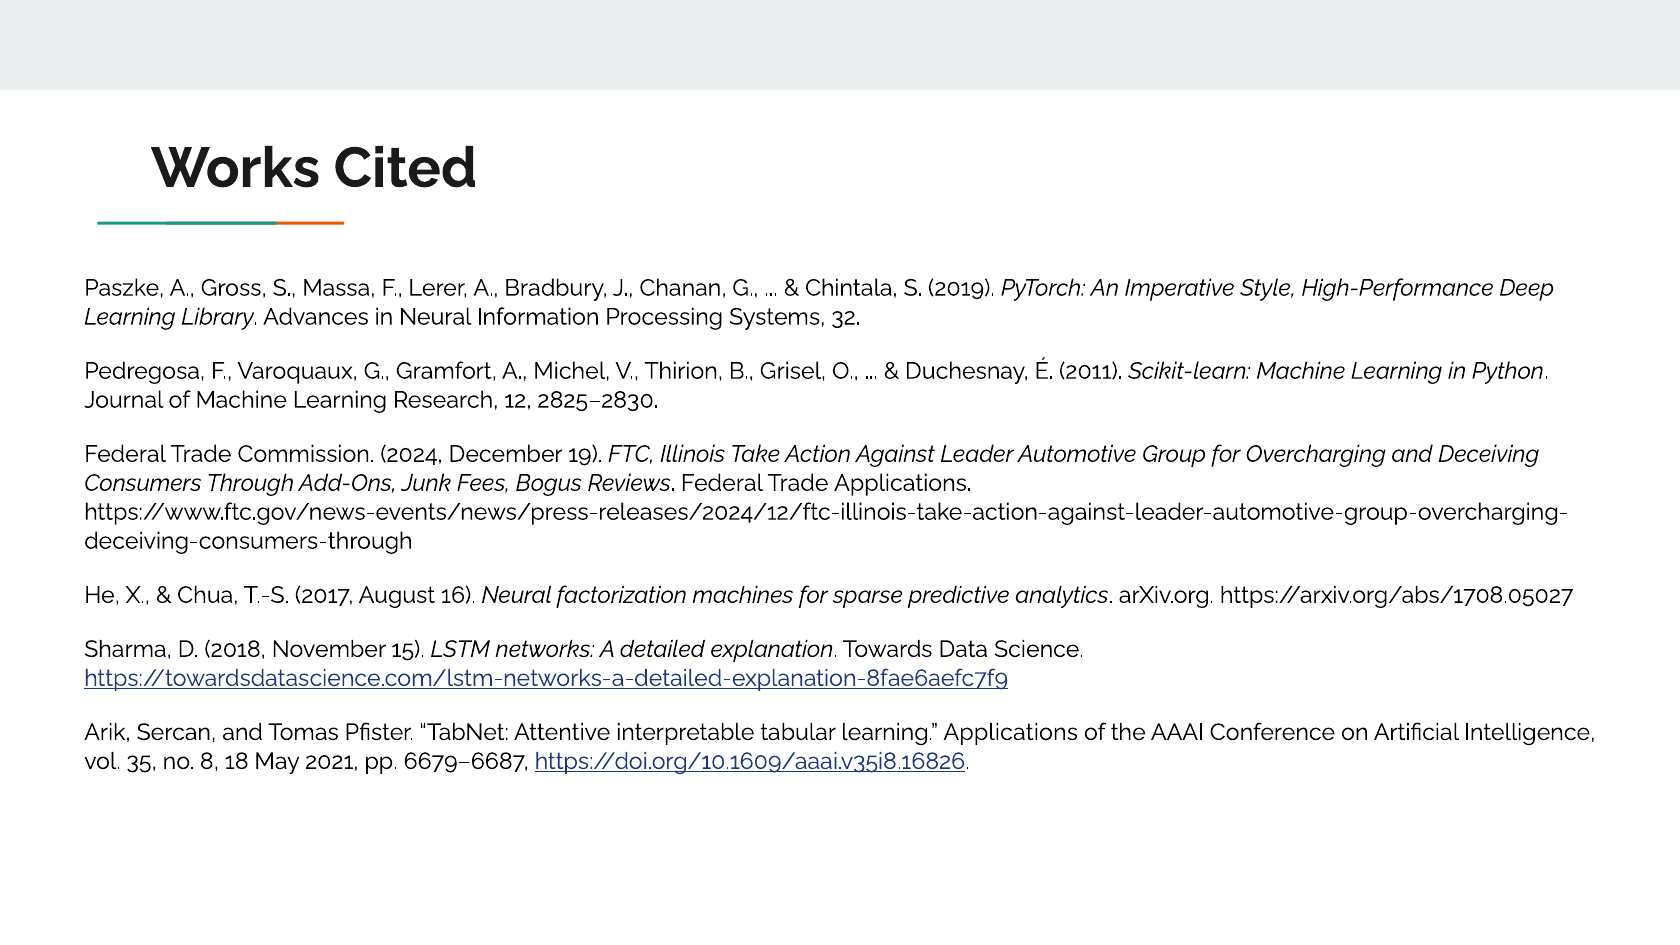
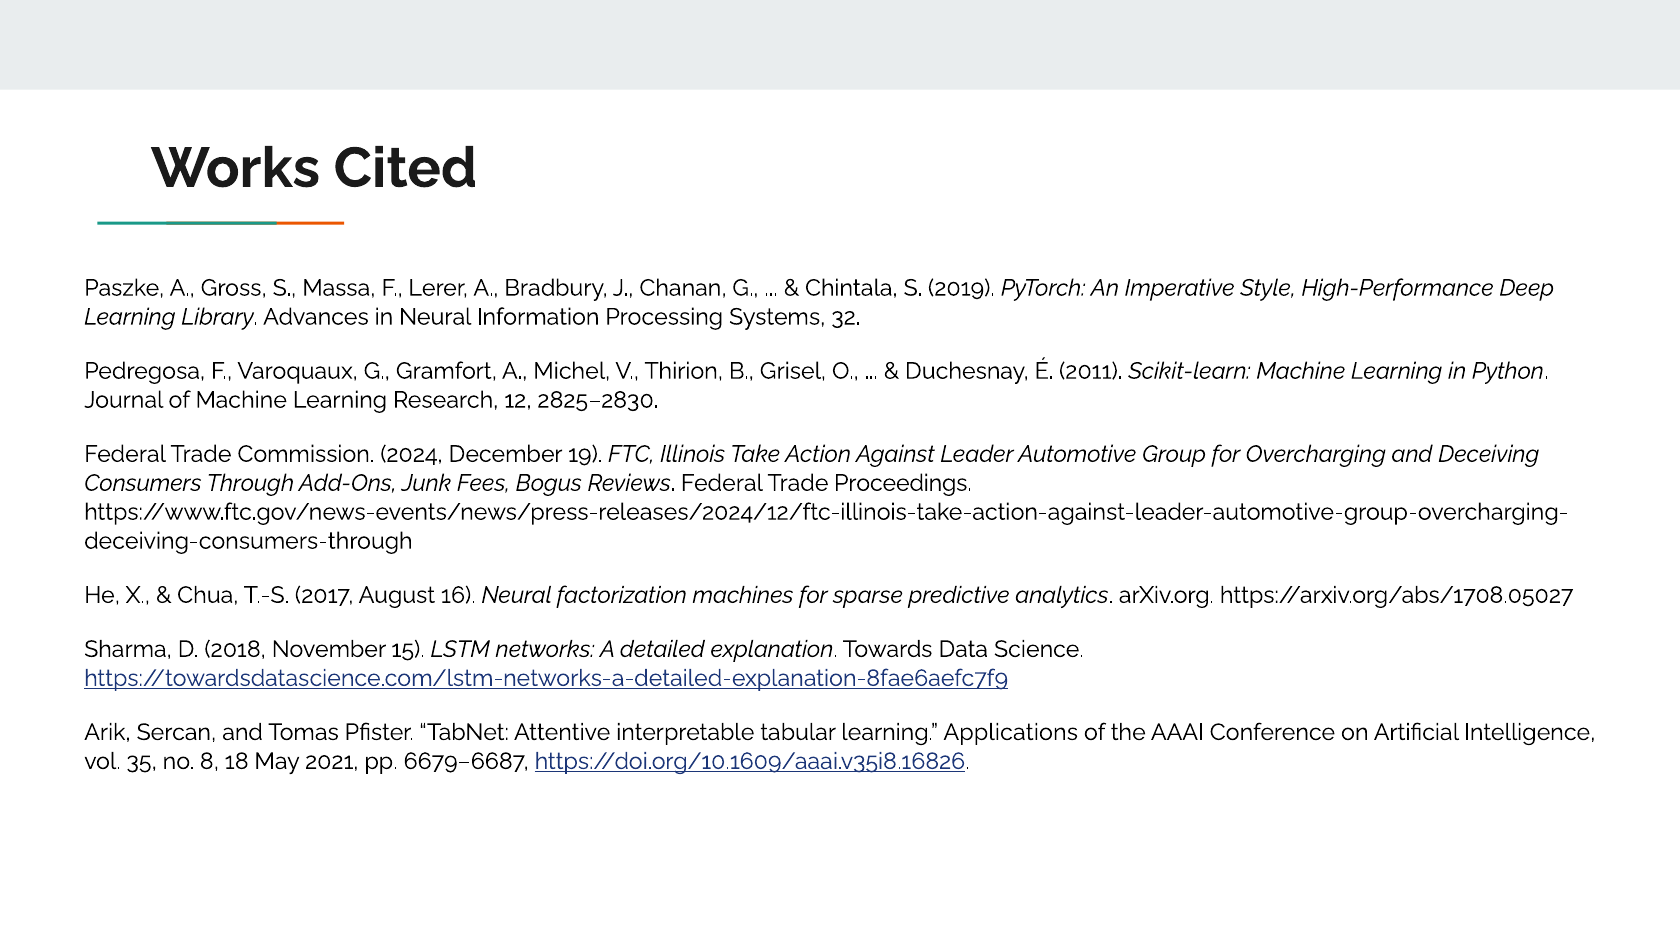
Trade Applications: Applications -> Proceedings
